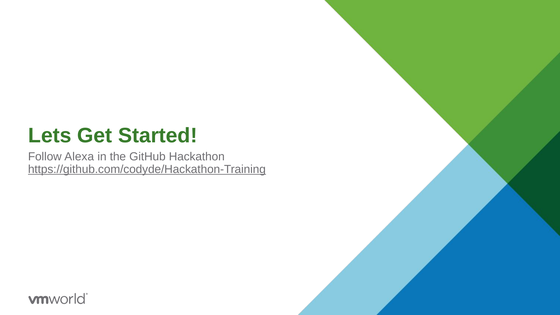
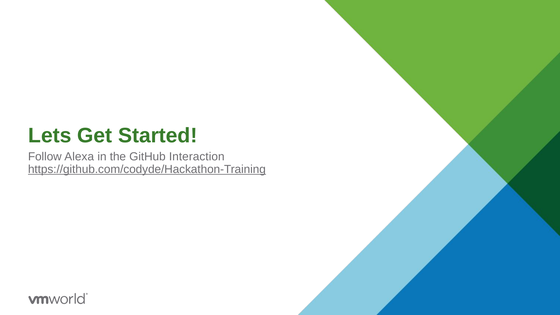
Hackathon: Hackathon -> Interaction
